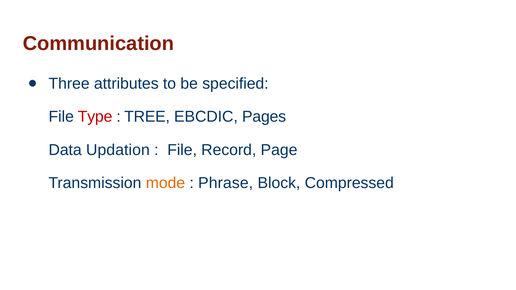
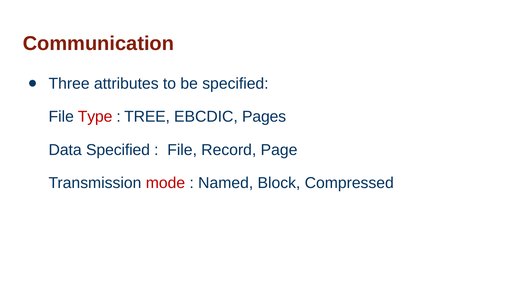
Data Updation: Updation -> Specified
mode colour: orange -> red
Phrase: Phrase -> Named
